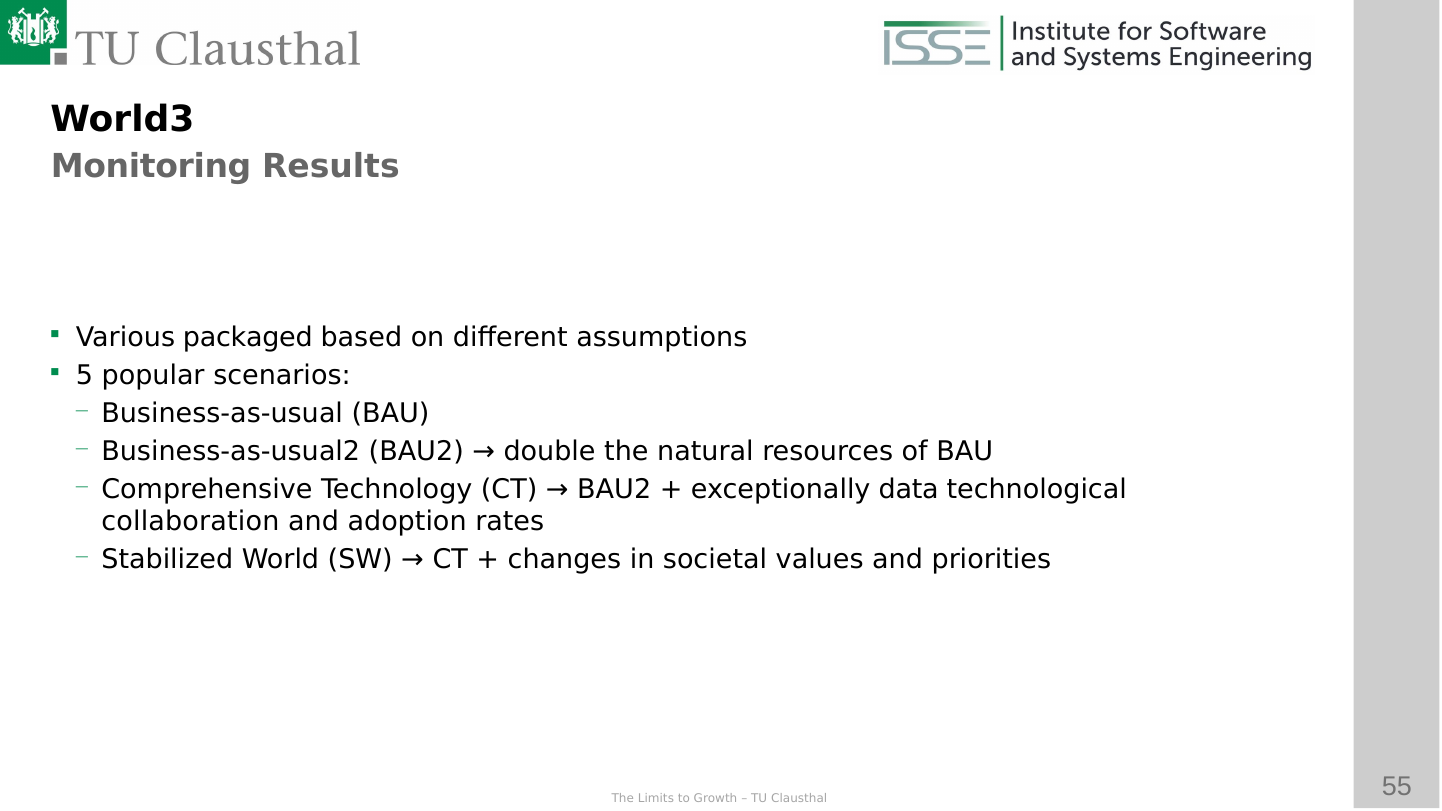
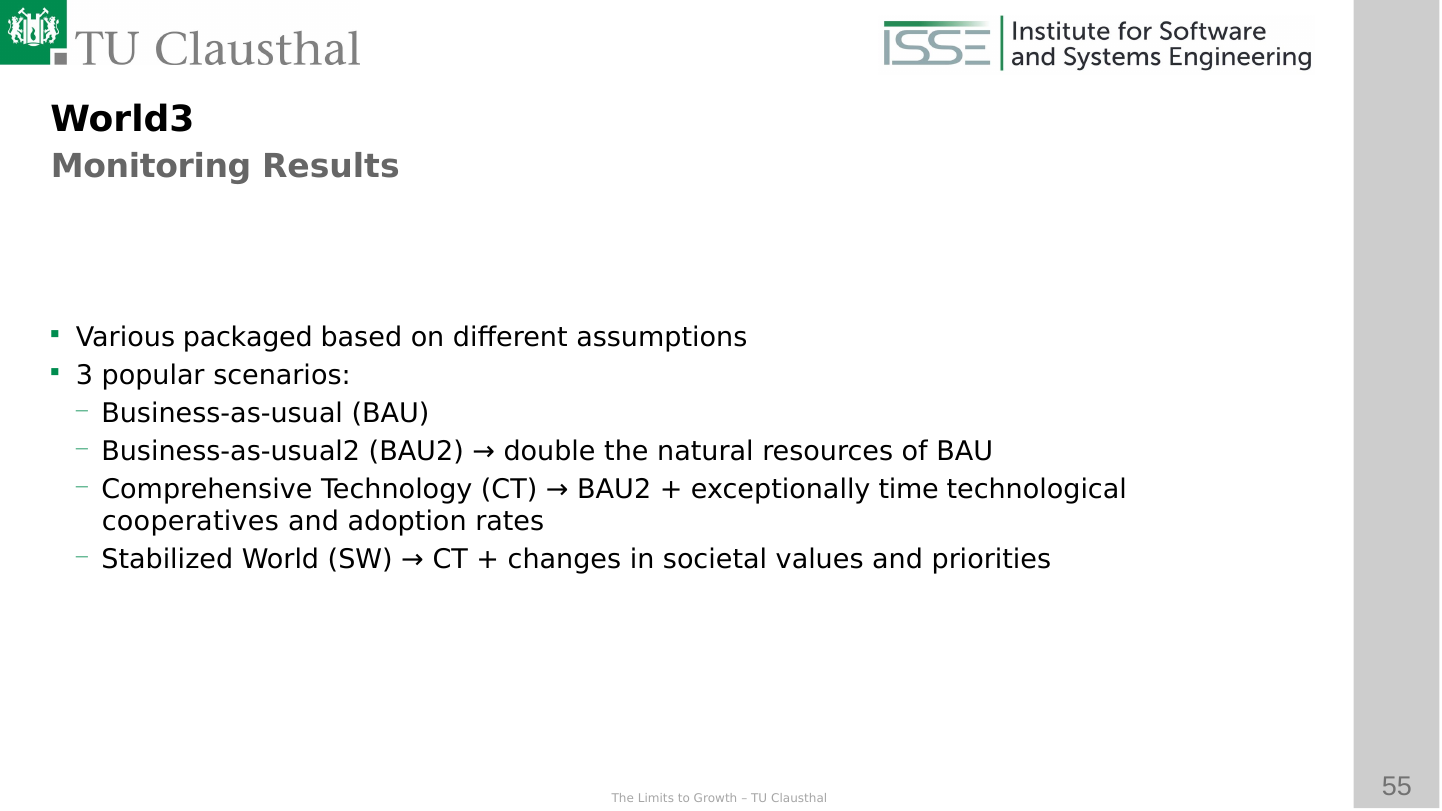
5: 5 -> 3
data: data -> time
collaboration: collaboration -> cooperatives
